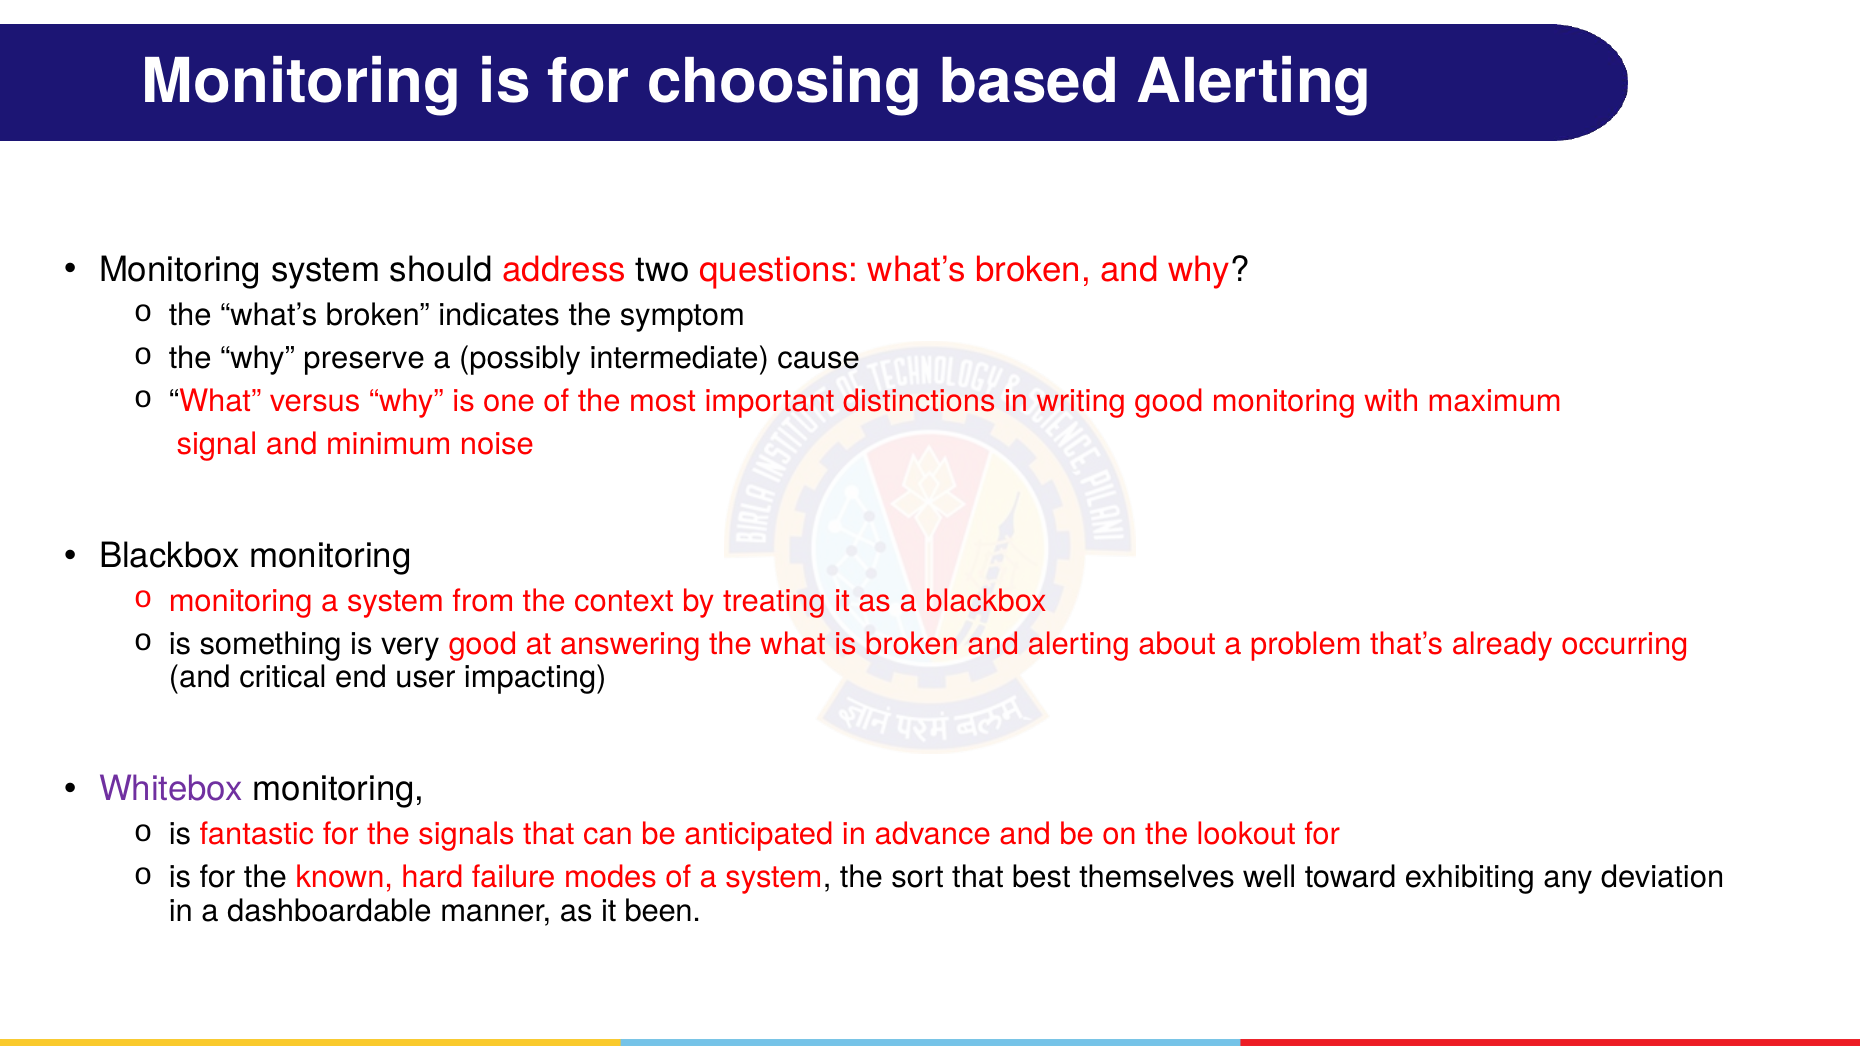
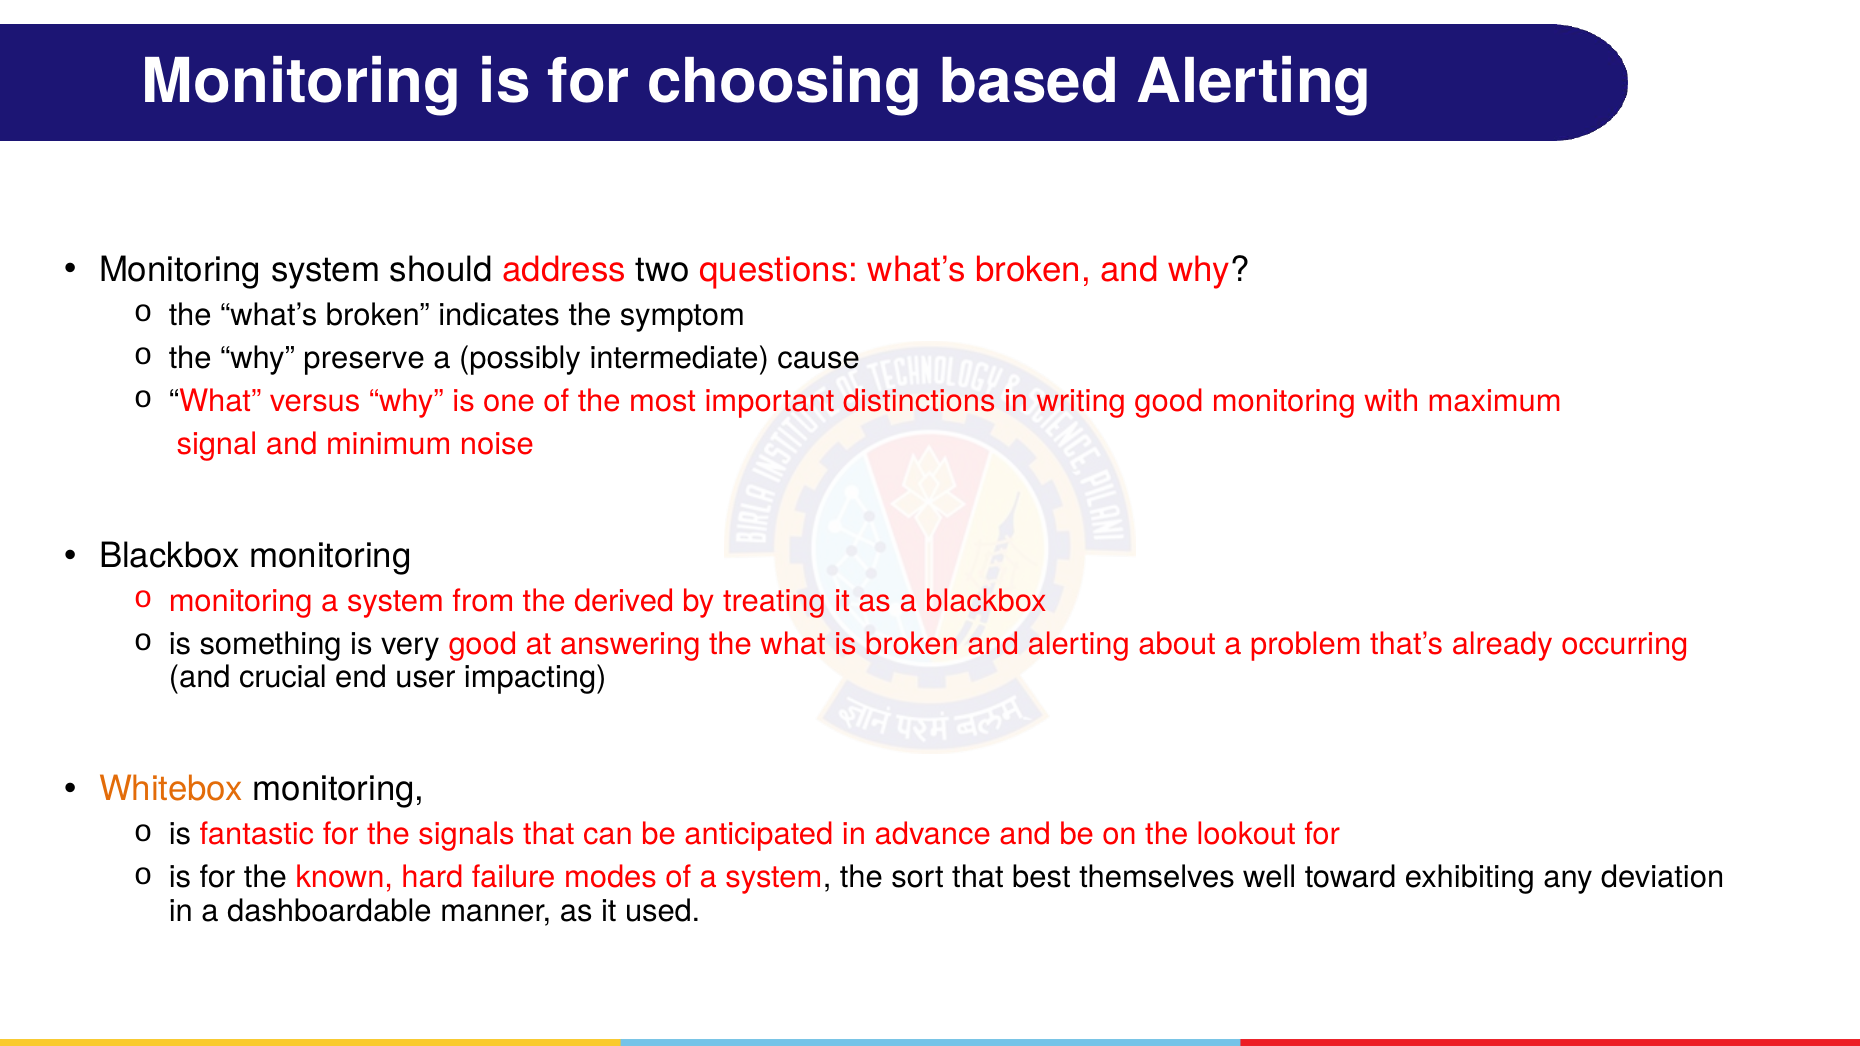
context: context -> derived
critical: critical -> crucial
Whitebox colour: purple -> orange
been: been -> used
